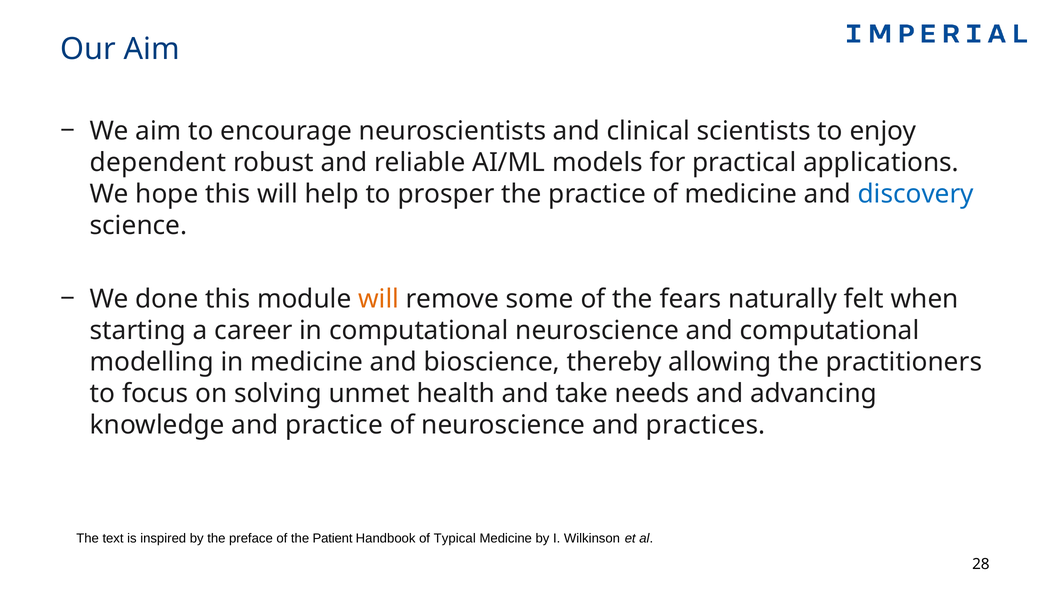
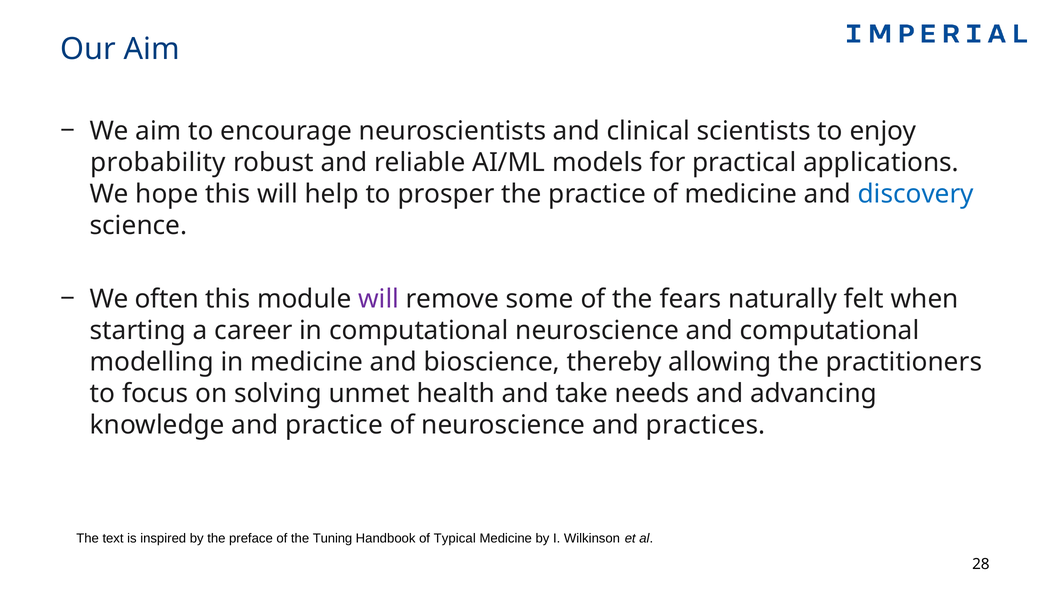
dependent: dependent -> probability
done: done -> often
will at (379, 299) colour: orange -> purple
Patient: Patient -> Tuning
